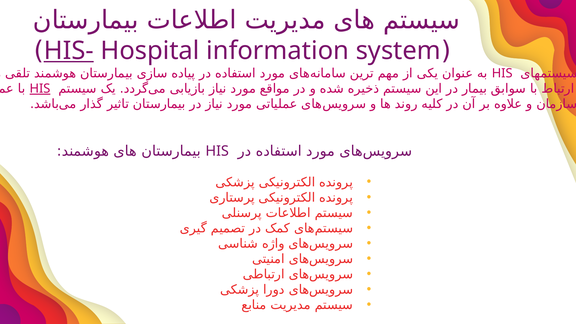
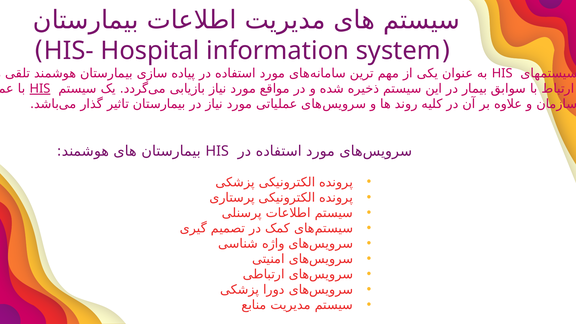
HIS- underline: present -> none
